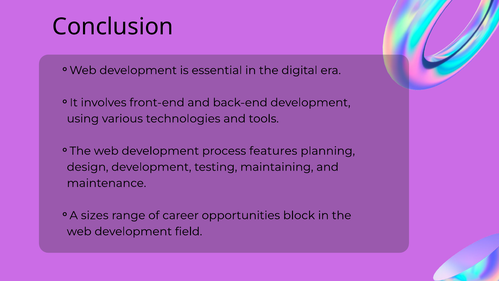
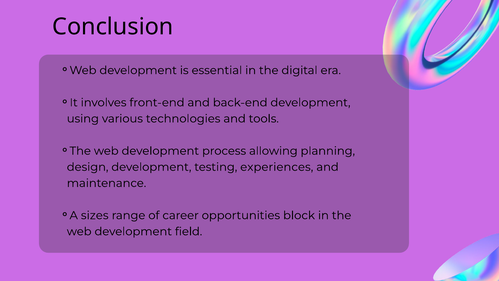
features: features -> allowing
maintaining: maintaining -> experiences
